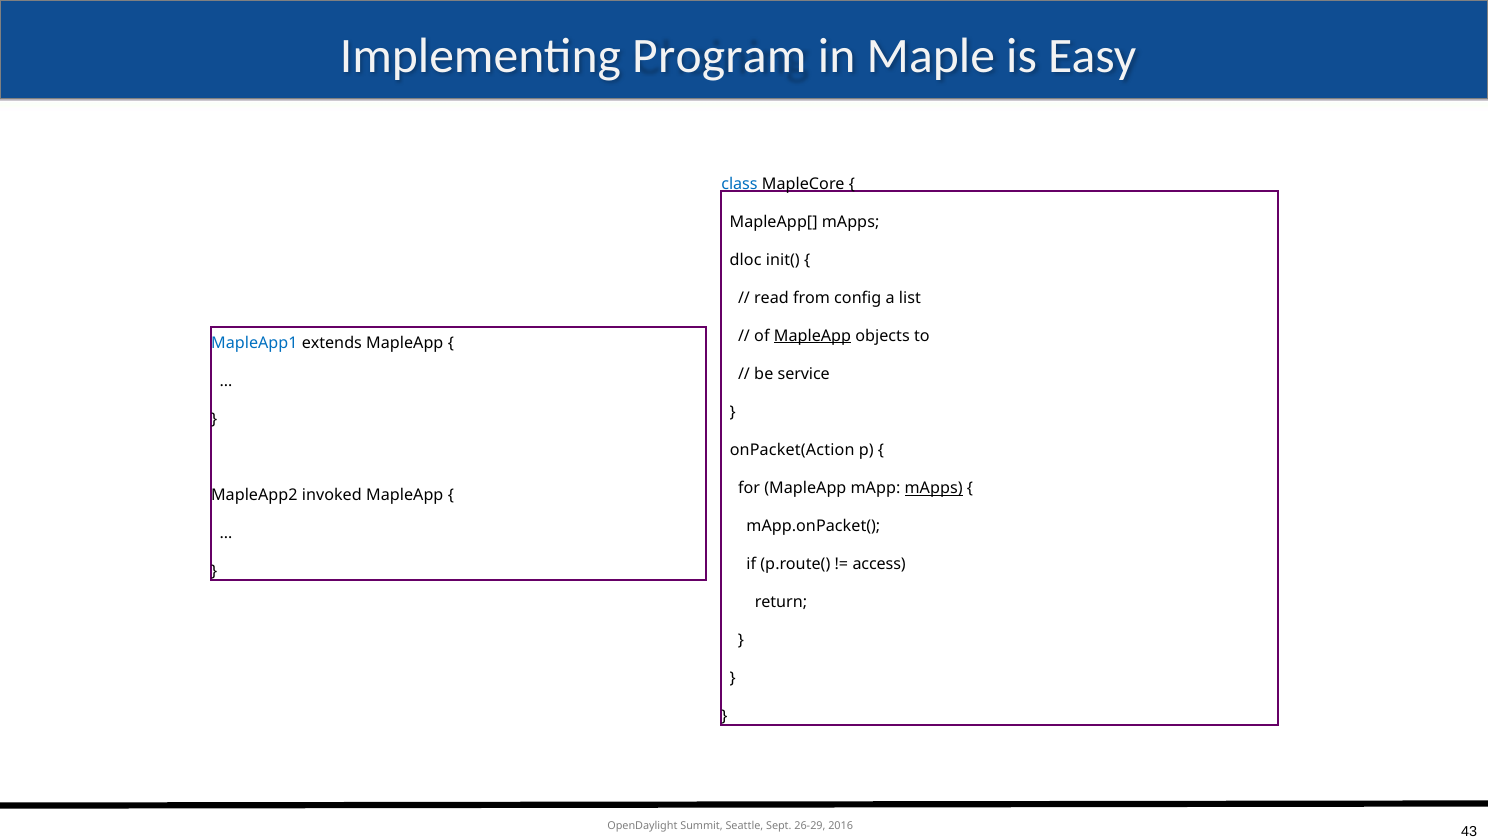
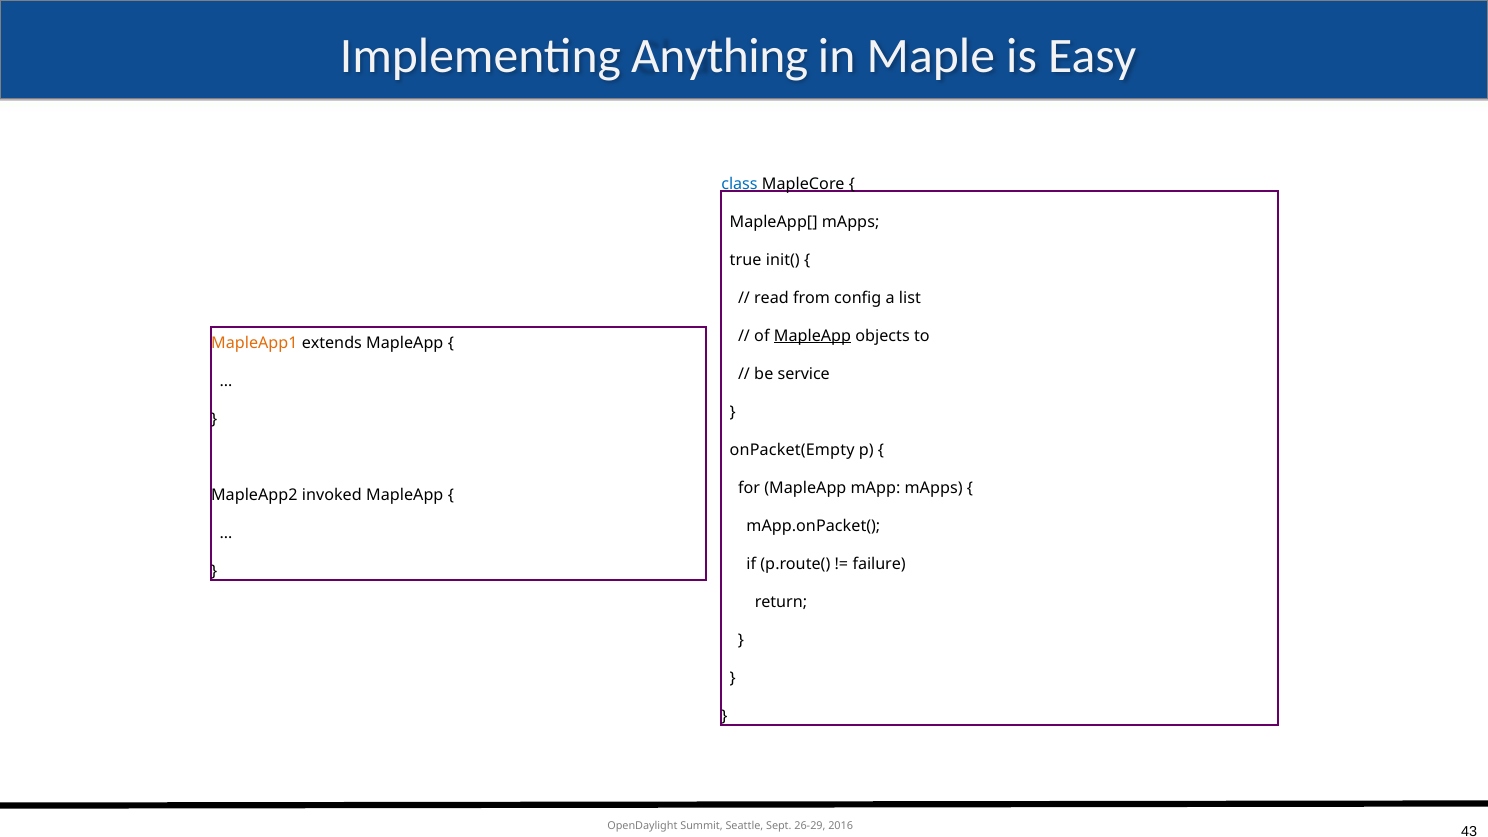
Program: Program -> Anything
dloc: dloc -> true
MapleApp1 colour: blue -> orange
onPacket(Action: onPacket(Action -> onPacket(Empty
mApps at (934, 488) underline: present -> none
access: access -> failure
